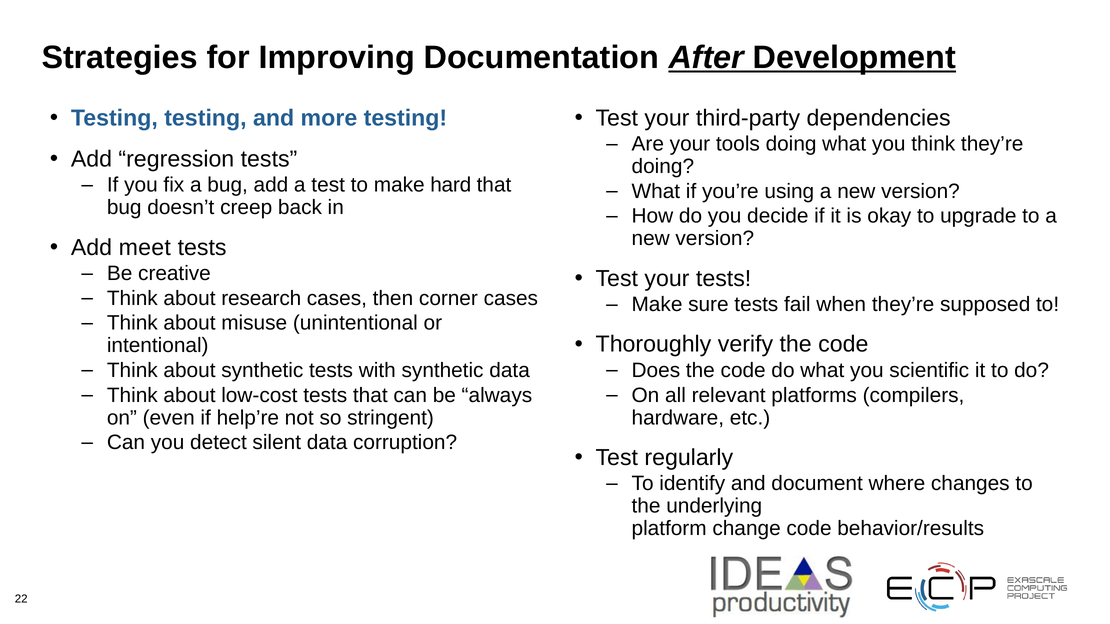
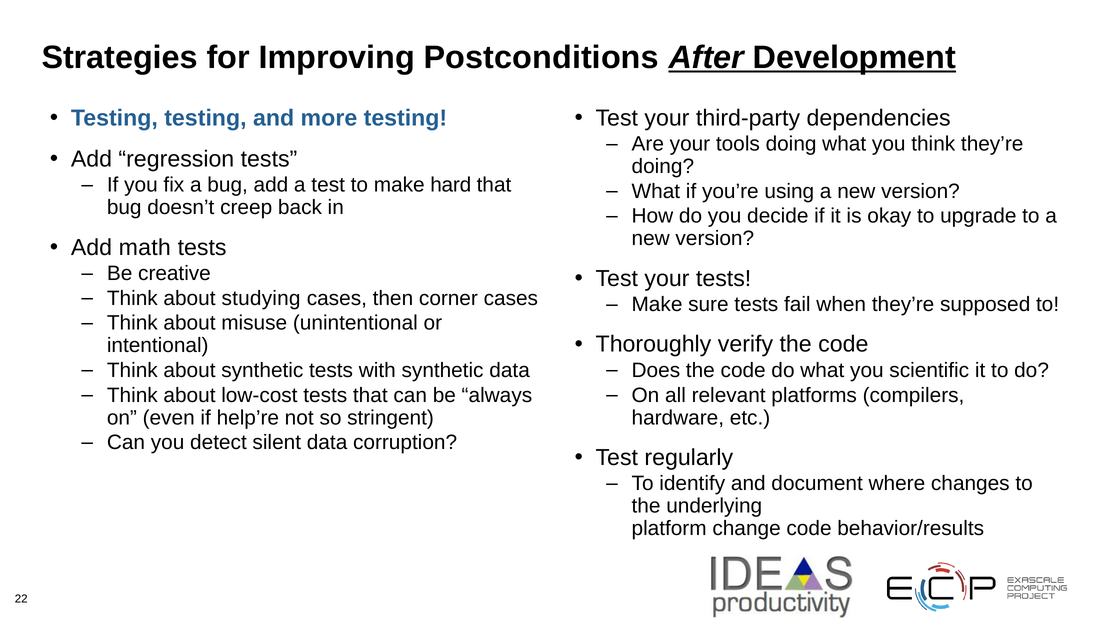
Documentation: Documentation -> Postconditions
meet: meet -> math
research: research -> studying
